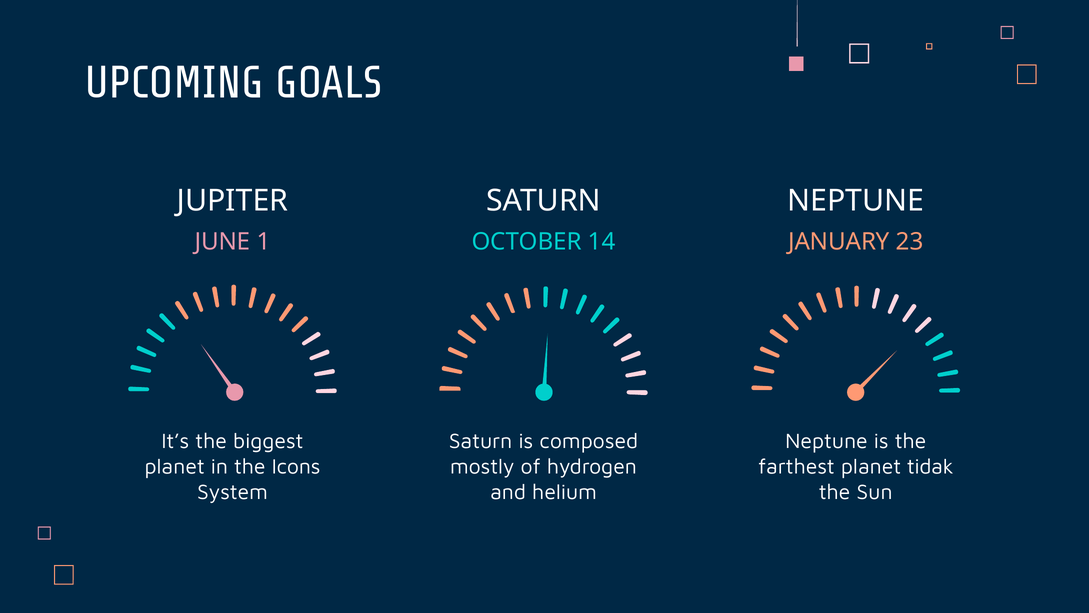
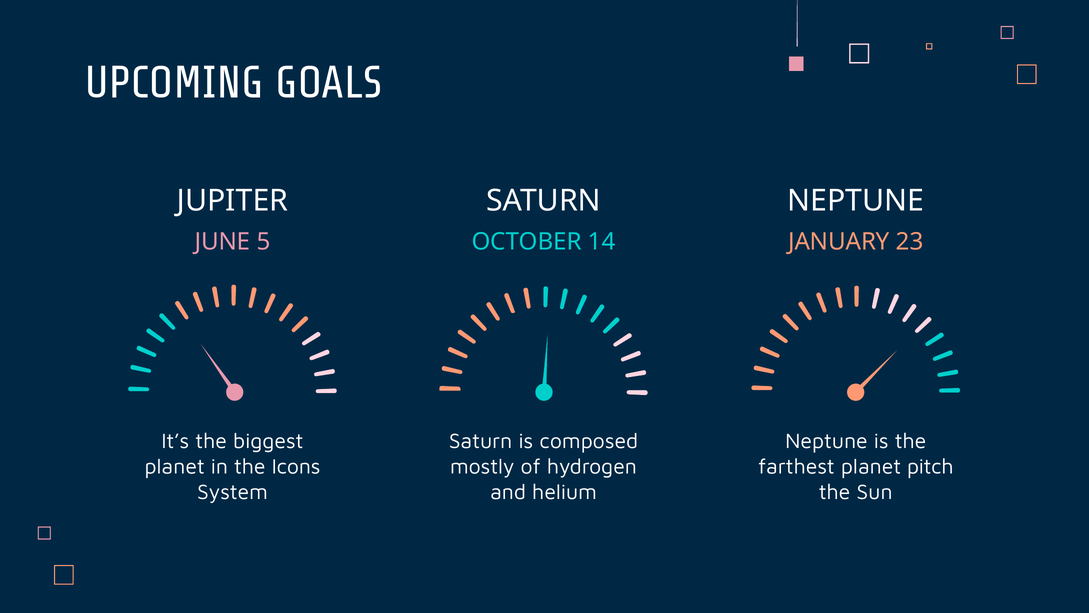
1: 1 -> 5
tidak: tidak -> pitch
